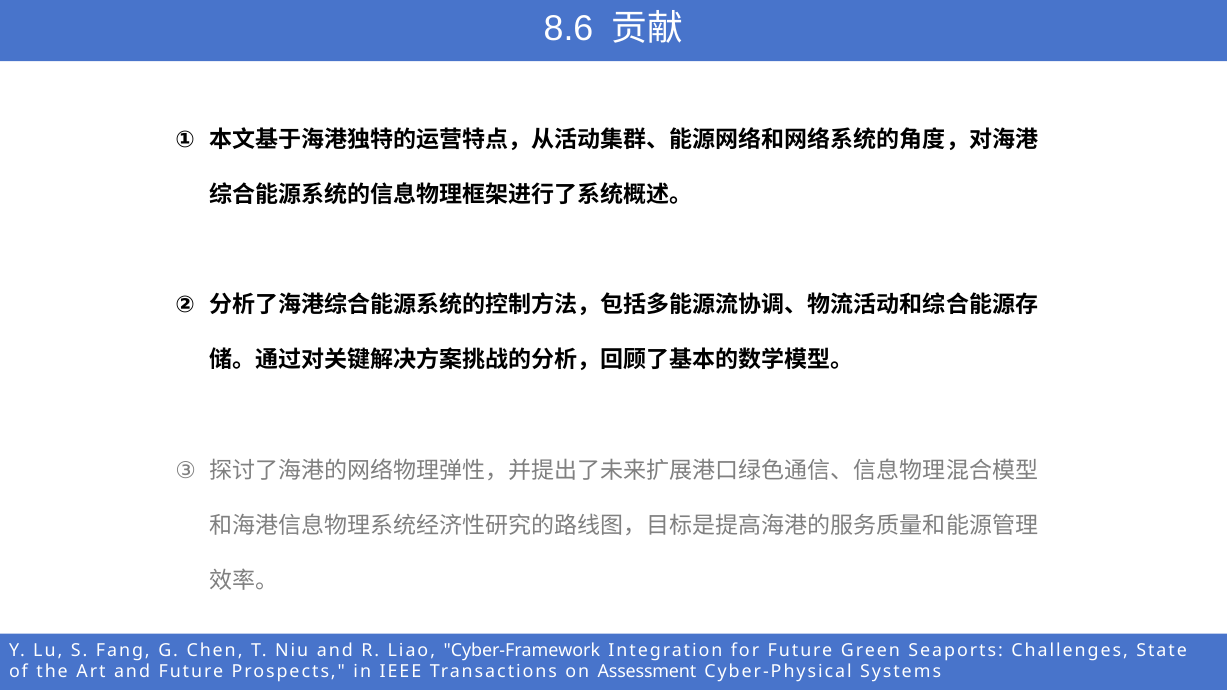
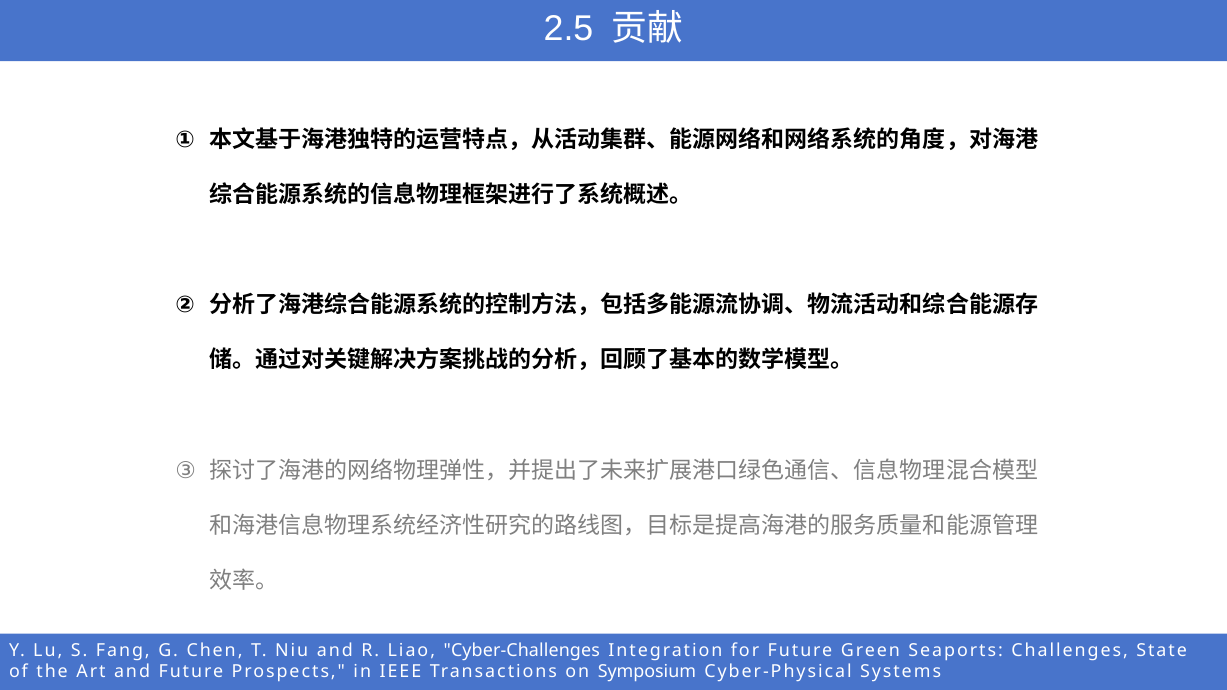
8.6: 8.6 -> 2.5
Cyber-Framework: Cyber-Framework -> Cyber-Challenges
Assessment: Assessment -> Symposium
